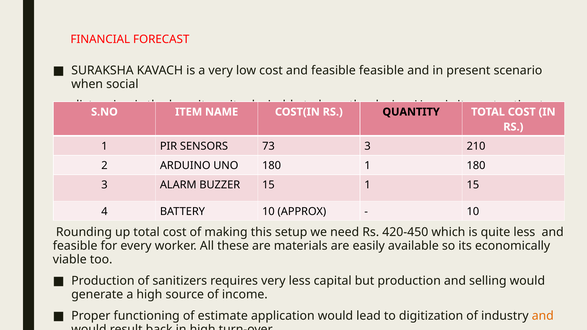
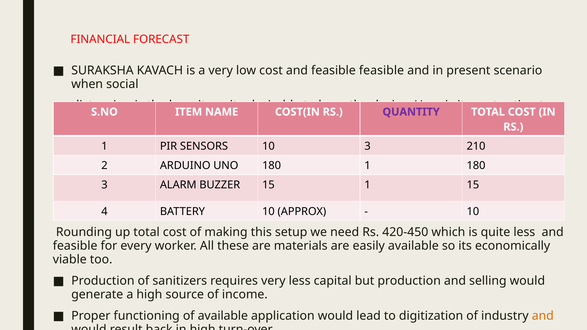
QUANTITY colour: black -> purple
SENSORS 73: 73 -> 10
of estimate: estimate -> available
